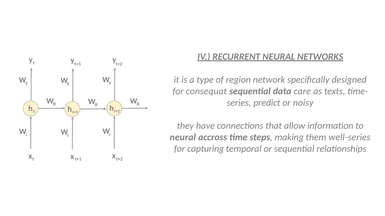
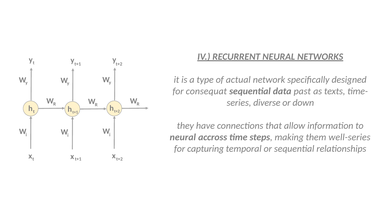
region: region -> actual
care: care -> past
predict: predict -> diverse
noisy: noisy -> down
